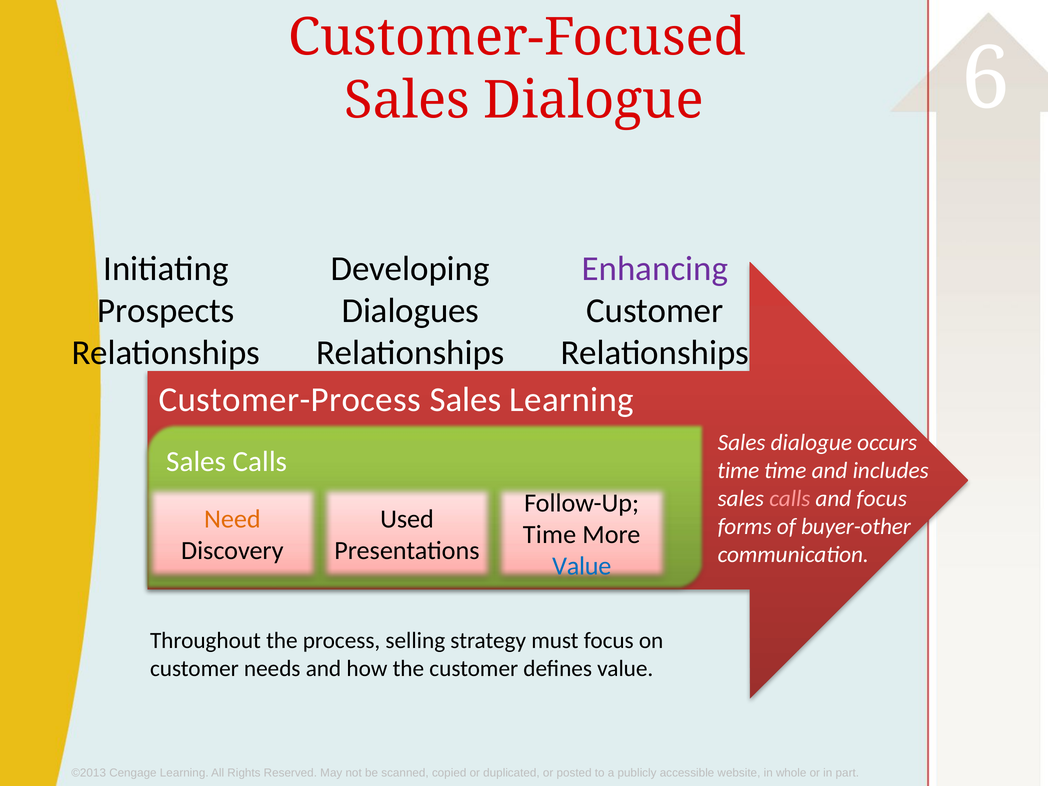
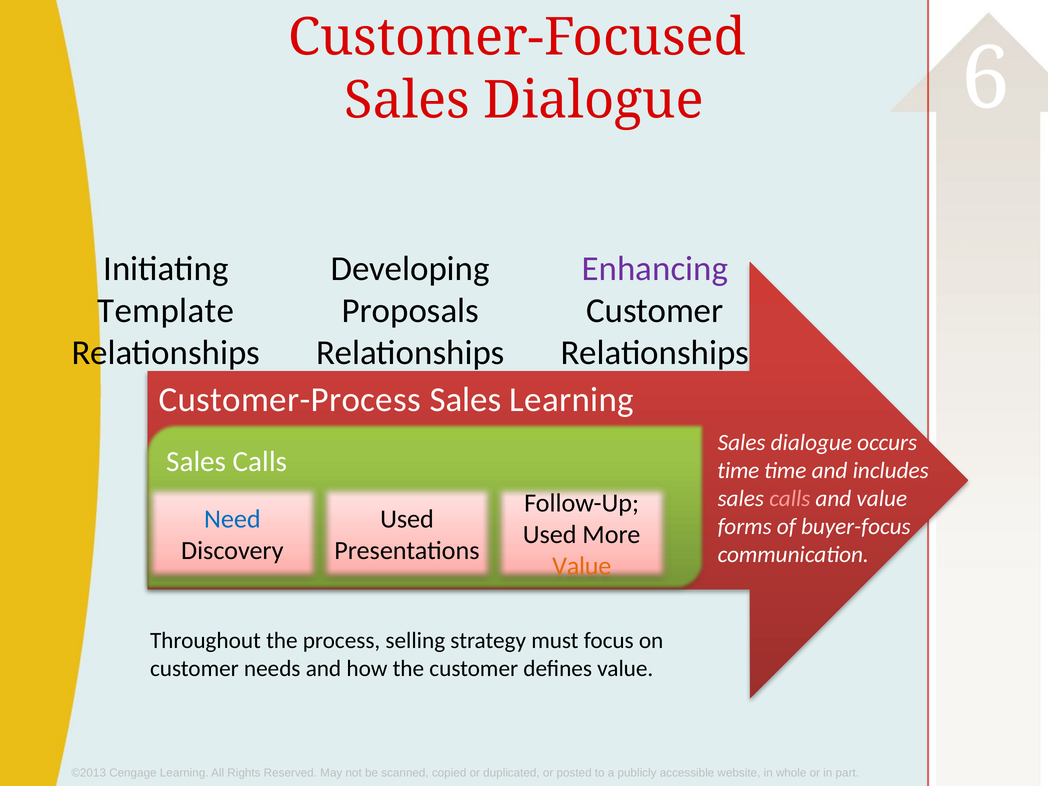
Prospects: Prospects -> Template
Dialogues: Dialogues -> Proposals
and focus: focus -> value
Need colour: orange -> blue
buyer-other: buyer-other -> buyer-focus
Time at (550, 535): Time -> Used
Value at (582, 566) colour: blue -> orange
